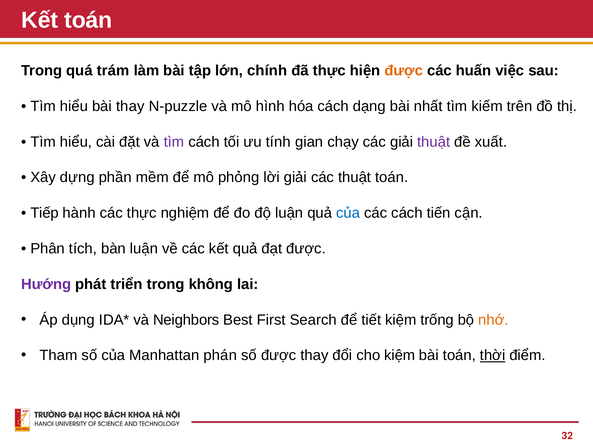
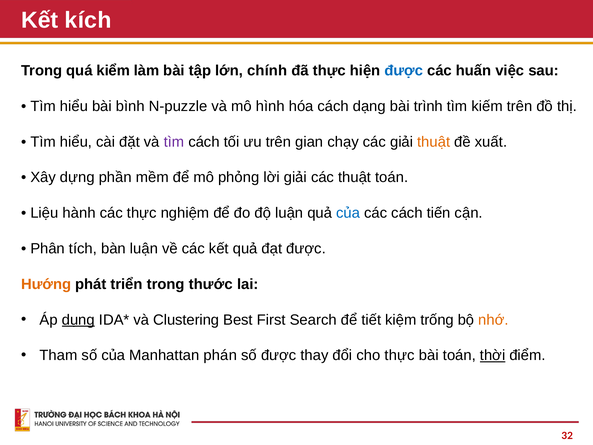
Kết toán: toán -> kích
trám: trám -> kiểm
được at (404, 71) colour: orange -> blue
bài thay: thay -> bình
nhất: nhất -> trình
ưu tính: tính -> trên
thuật at (434, 142) colour: purple -> orange
Tiếp: Tiếp -> Liệu
Hướng colour: purple -> orange
không: không -> thước
dụng underline: none -> present
Neighbors: Neighbors -> Clustering
cho kiệm: kiệm -> thực
